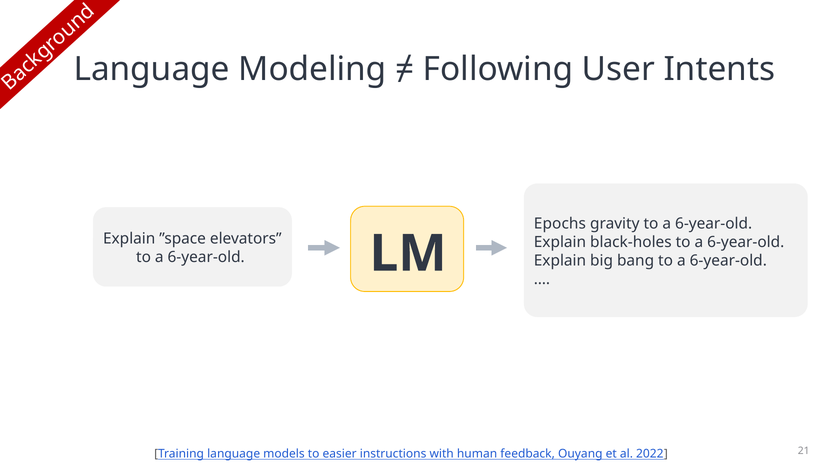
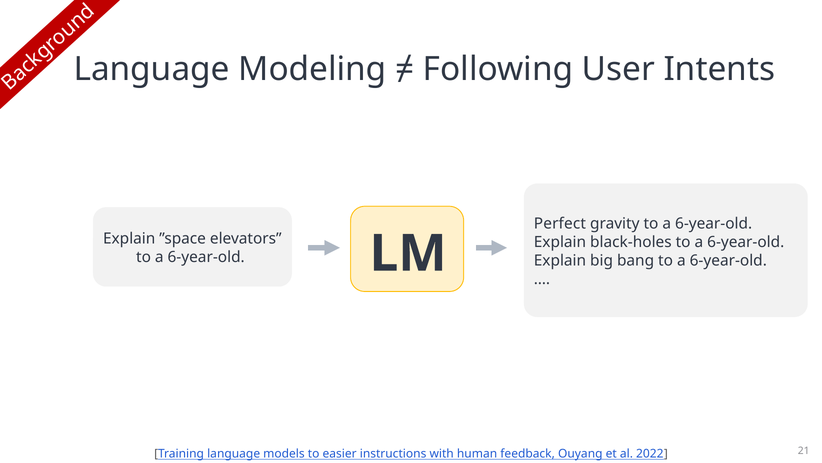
Epochs: Epochs -> Perfect
